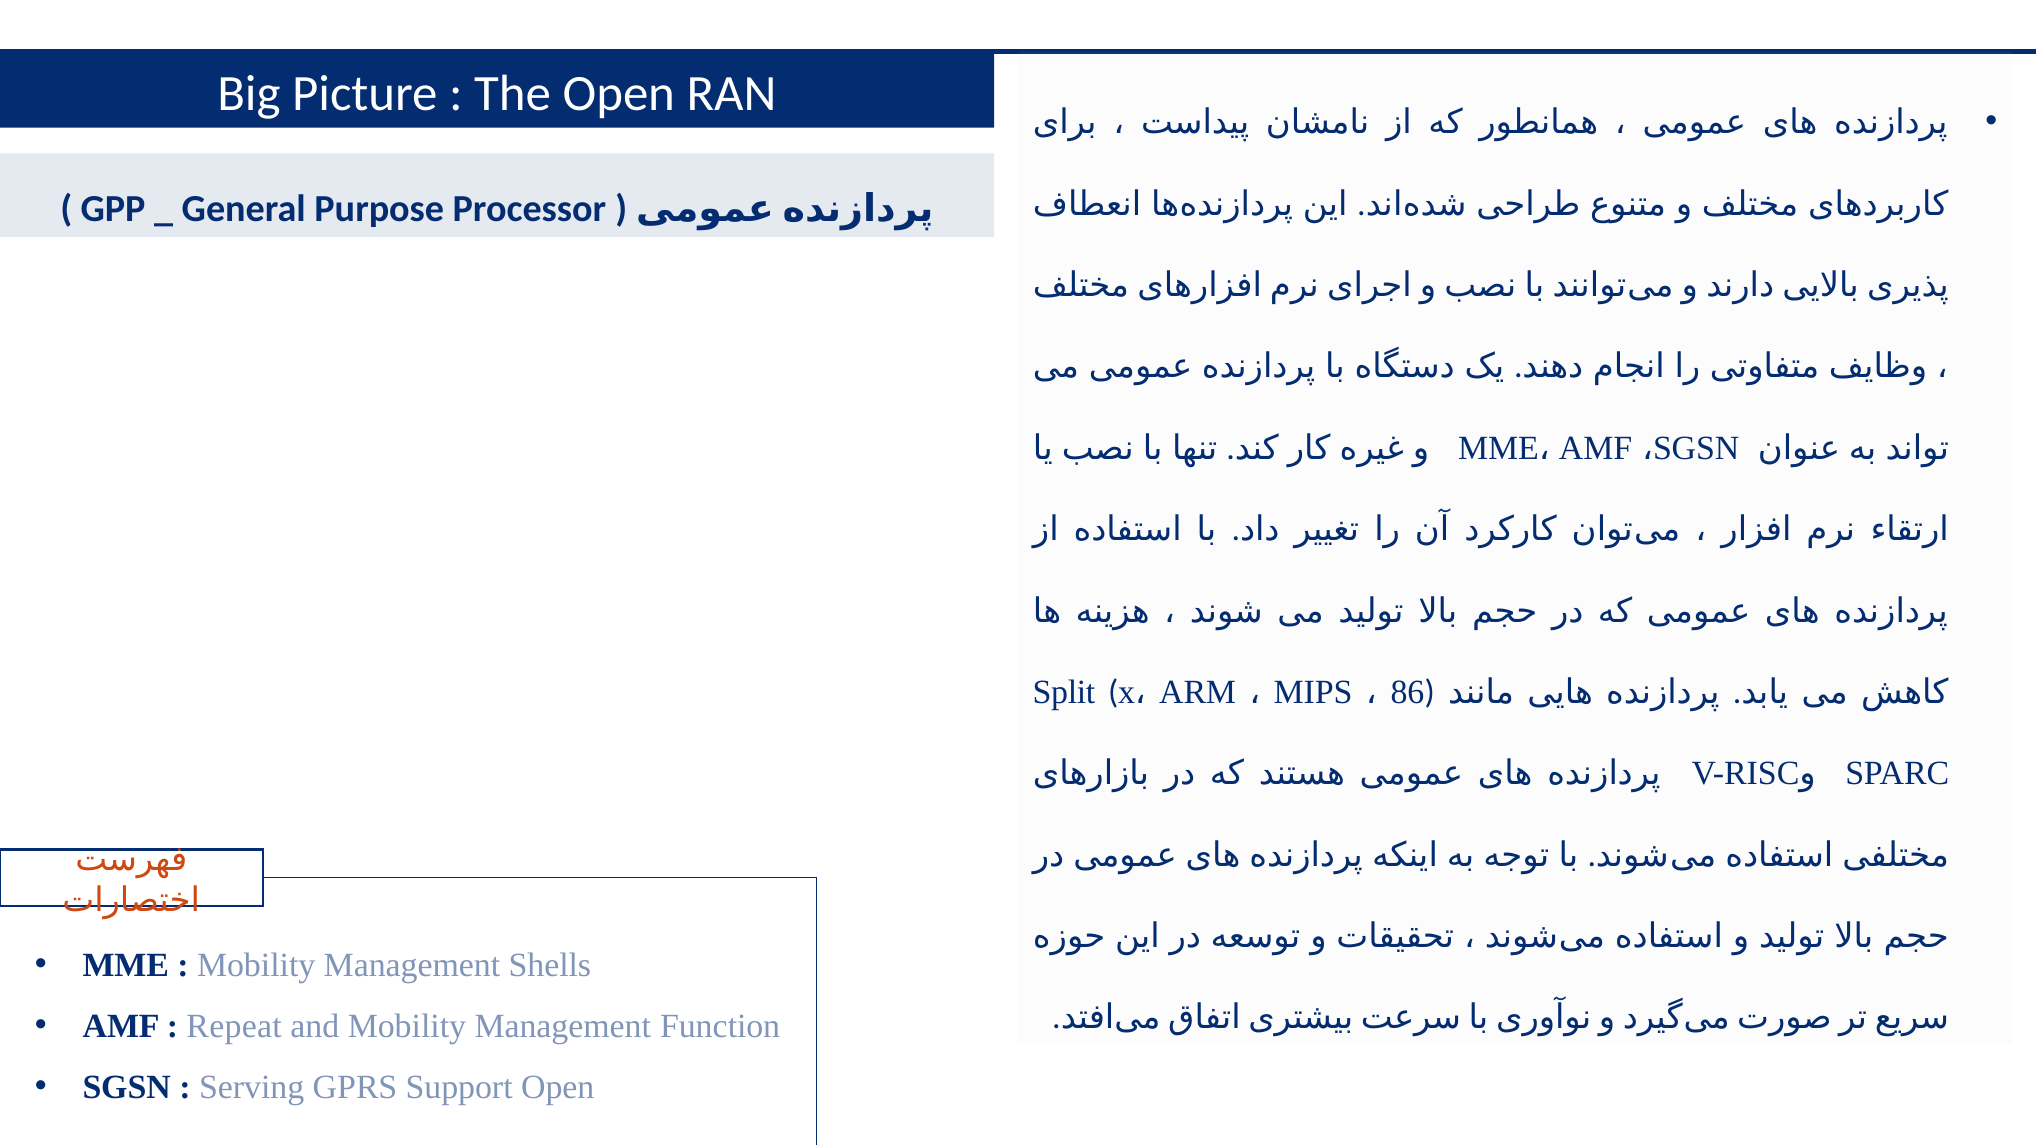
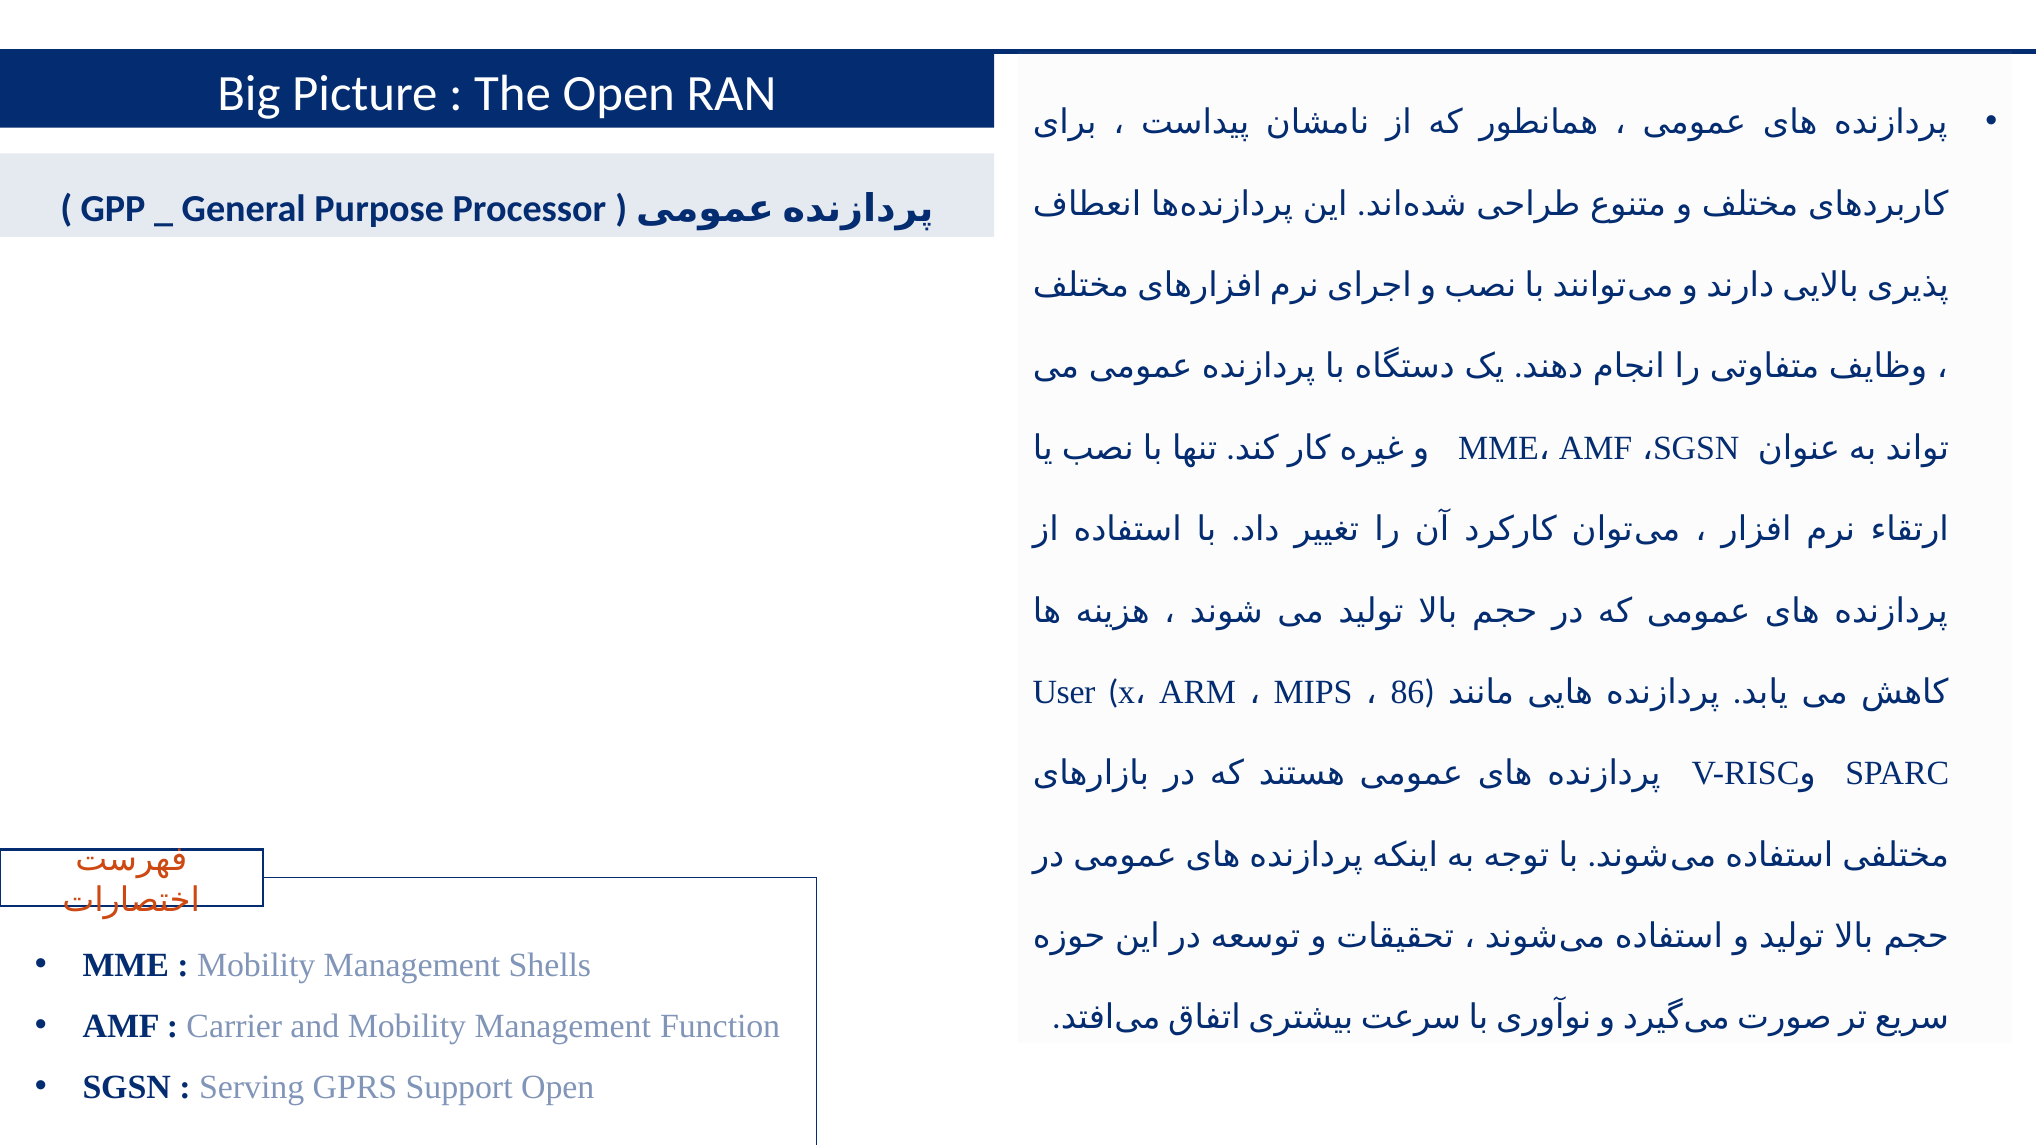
Split: Split -> User
Repeat: Repeat -> Carrier
